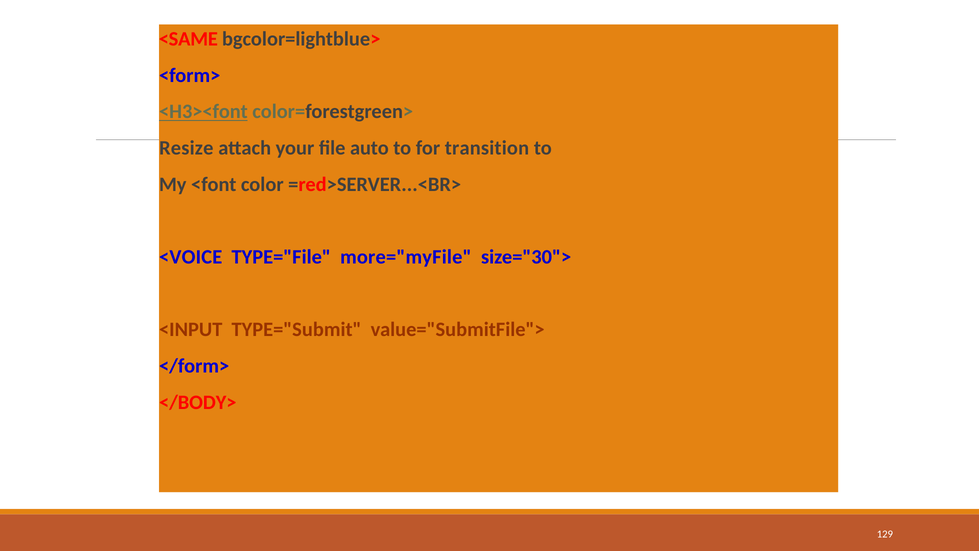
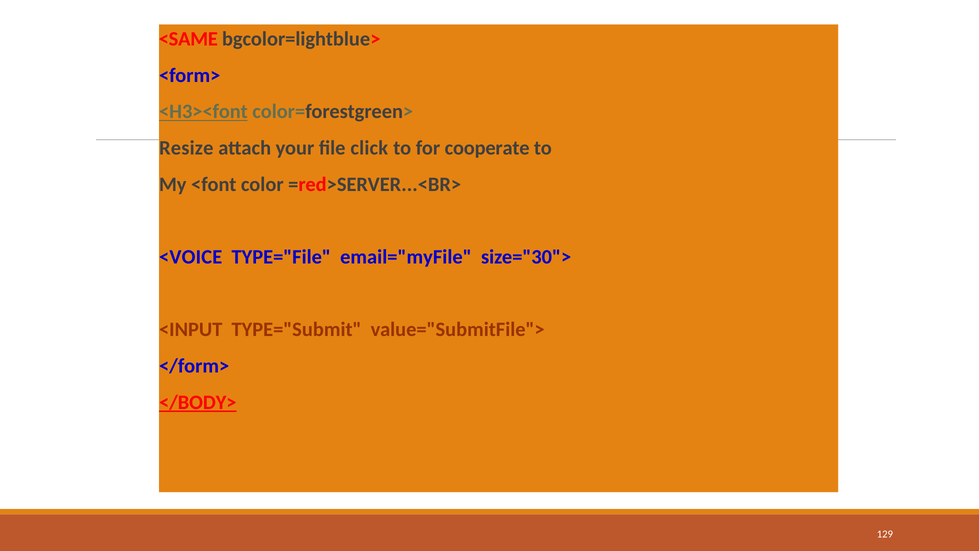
auto: auto -> click
transition: transition -> cooperate
more="myFile: more="myFile -> email="myFile
</BODY> underline: none -> present
